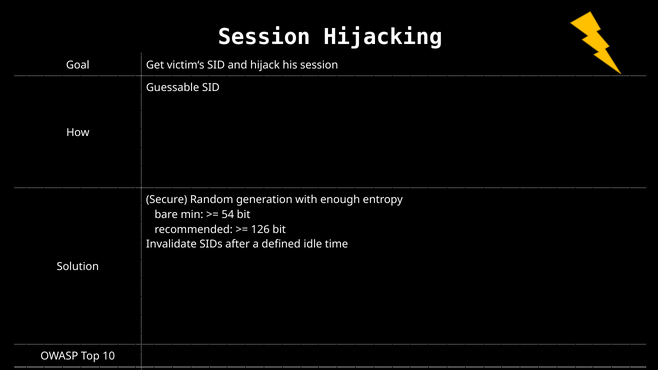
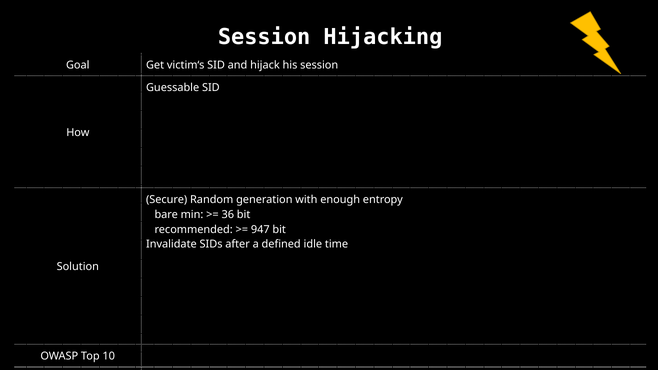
54: 54 -> 36
126: 126 -> 947
